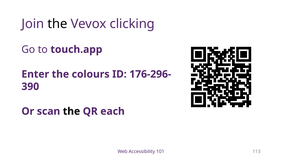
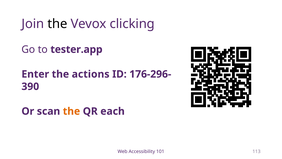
touch.app: touch.app -> tester.app
colours: colours -> actions
the at (71, 111) colour: black -> orange
